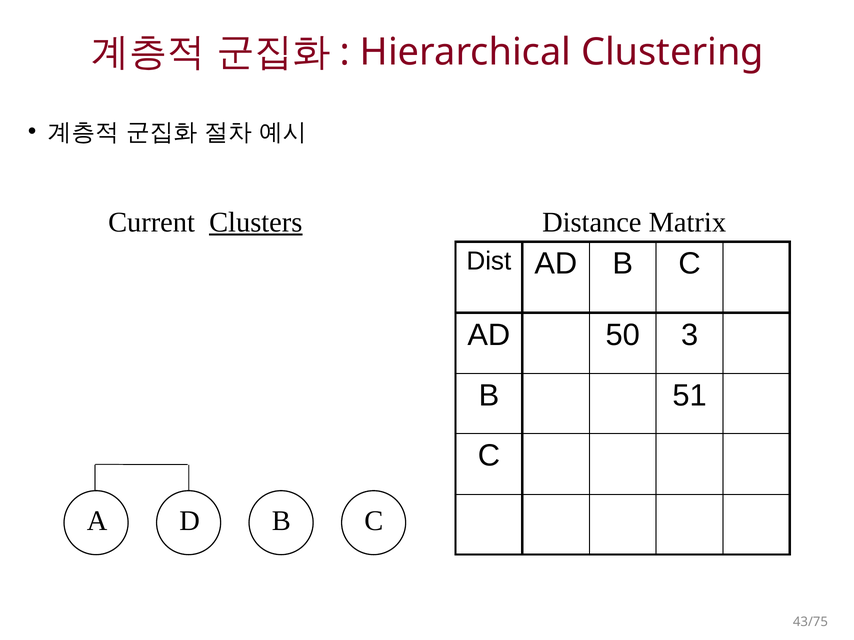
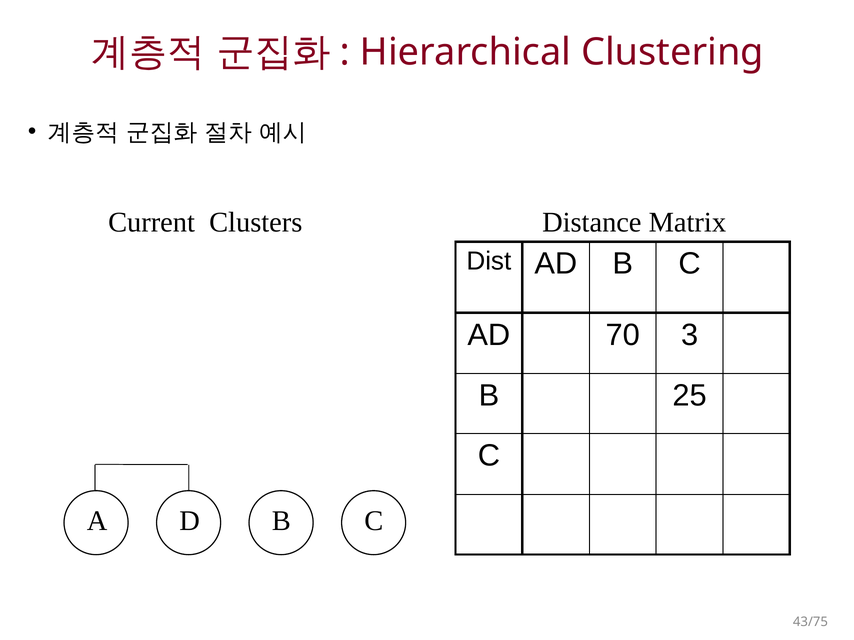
Clusters underline: present -> none
50: 50 -> 70
51: 51 -> 25
